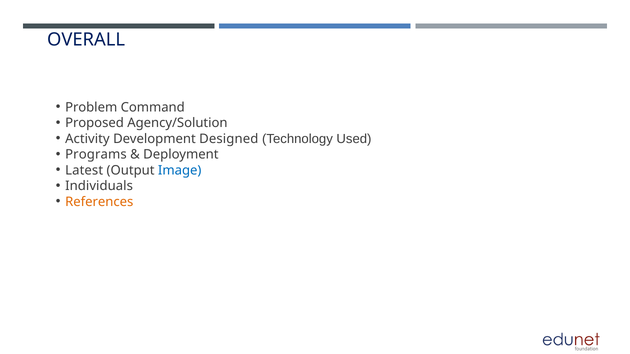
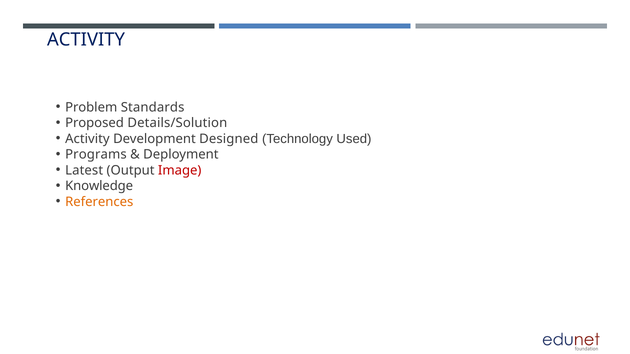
OVERALL at (86, 40): OVERALL -> ACTIVITY
Command: Command -> Standards
Agency/Solution: Agency/Solution -> Details/Solution
Image colour: blue -> red
Individuals: Individuals -> Knowledge
